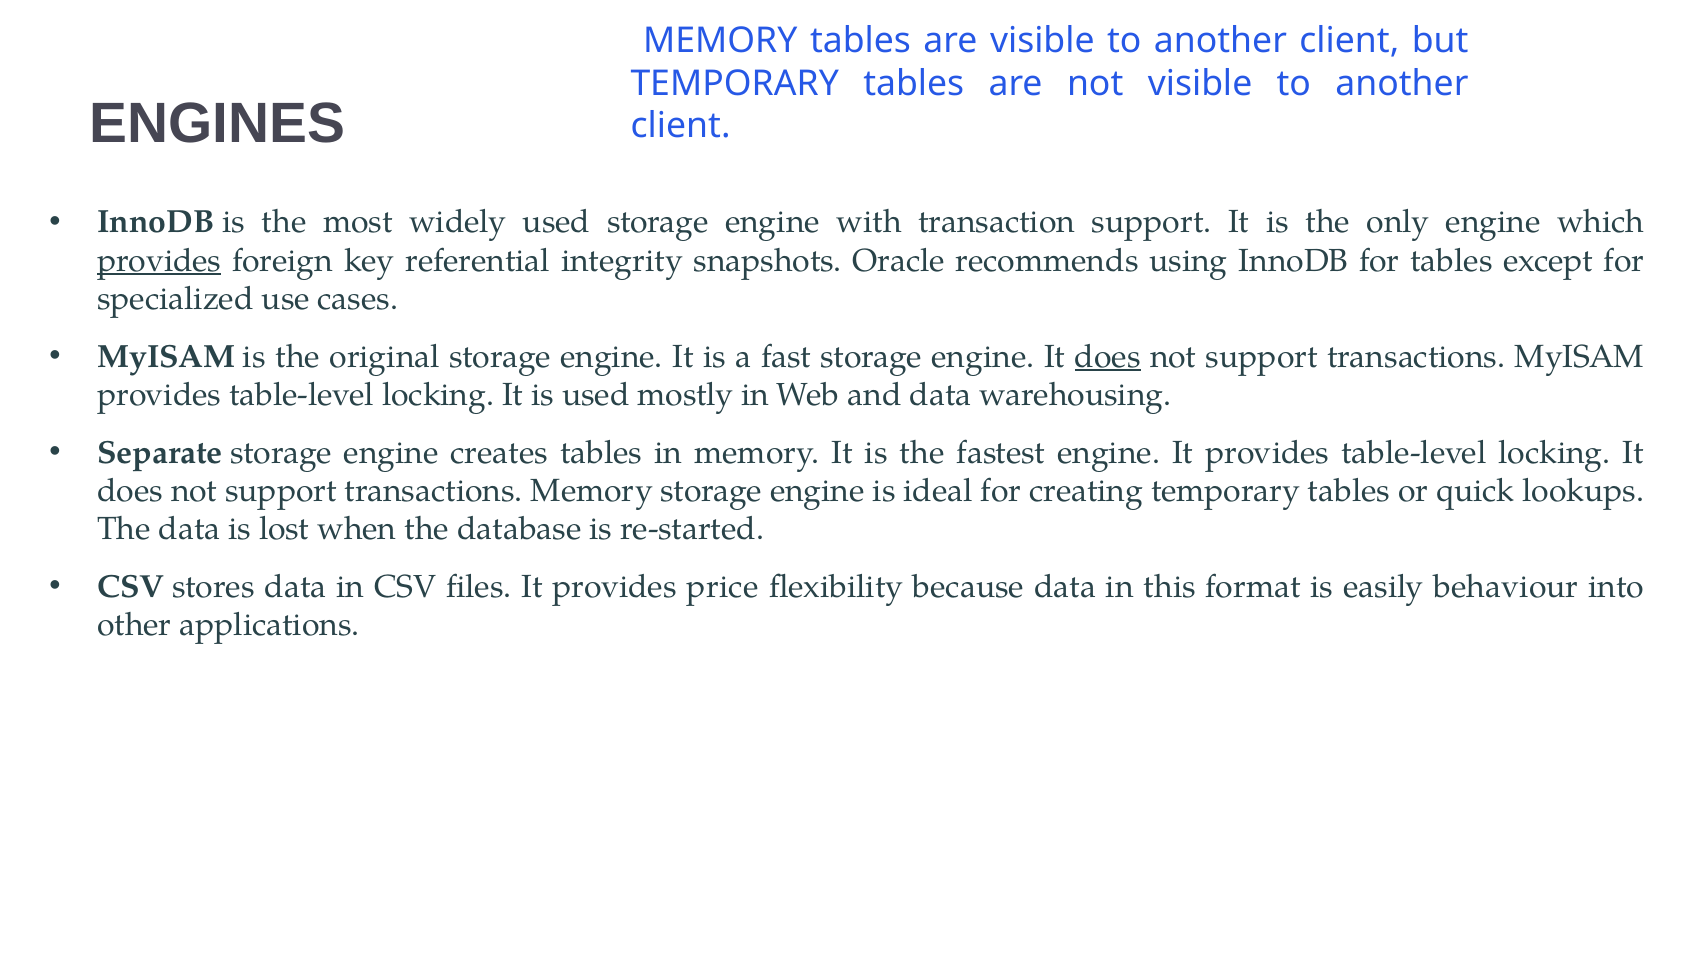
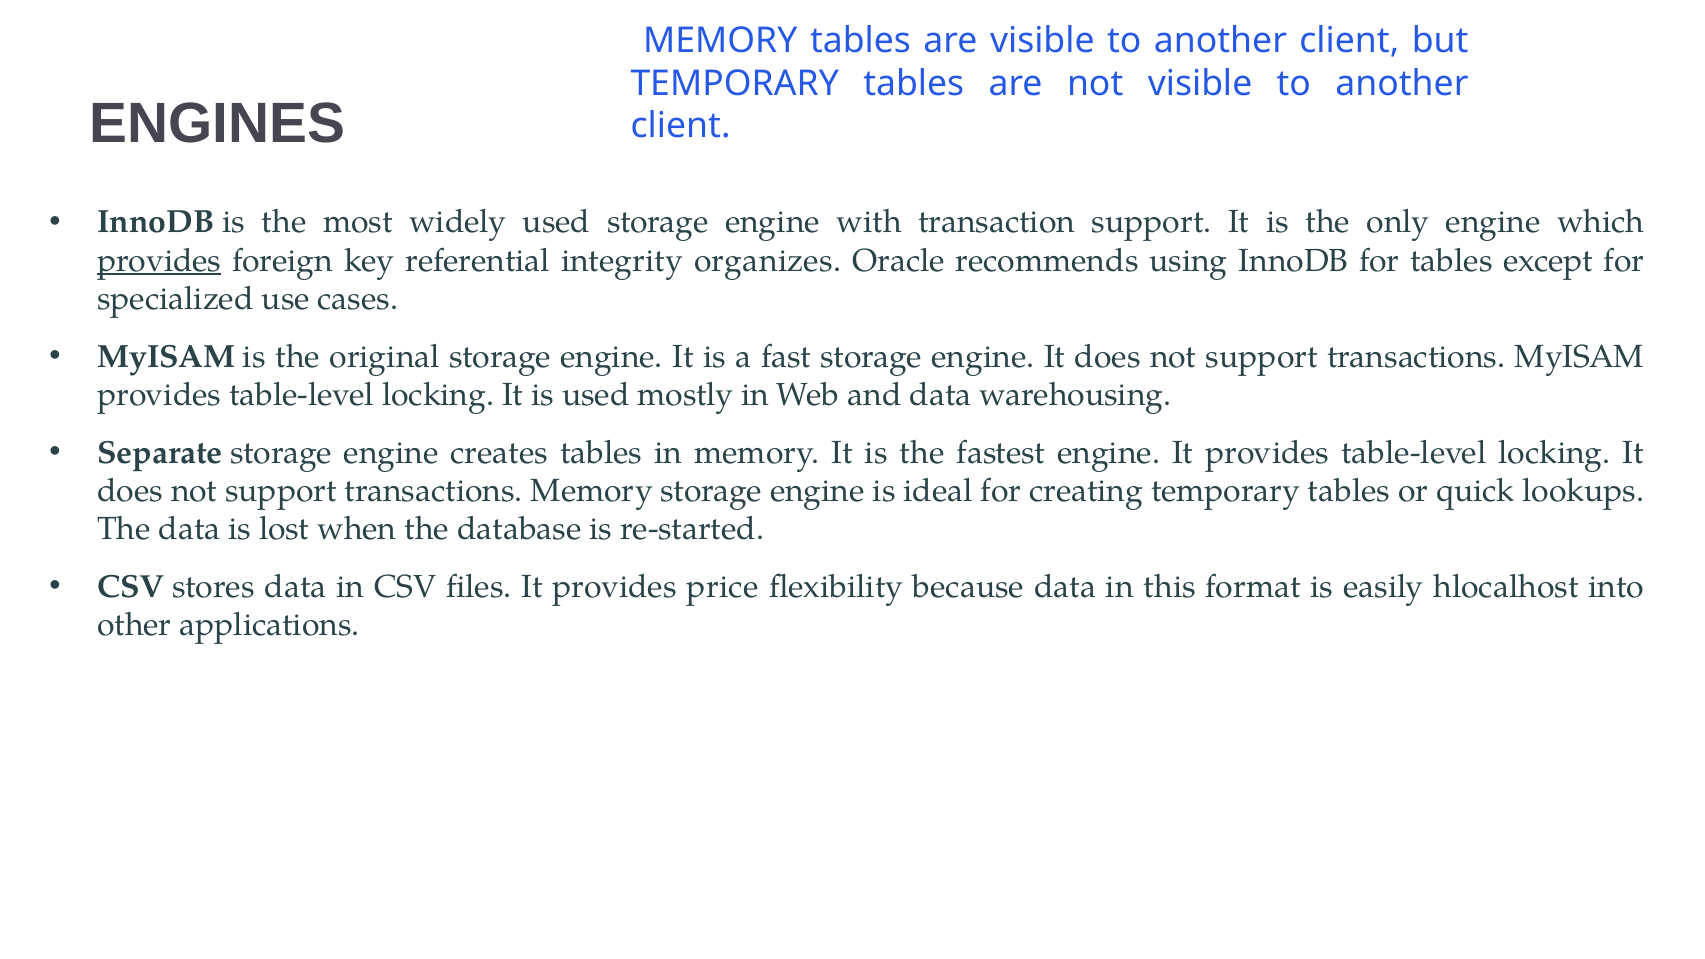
snapshots: snapshots -> organizes
does at (1108, 357) underline: present -> none
behaviour: behaviour -> hlocalhost
